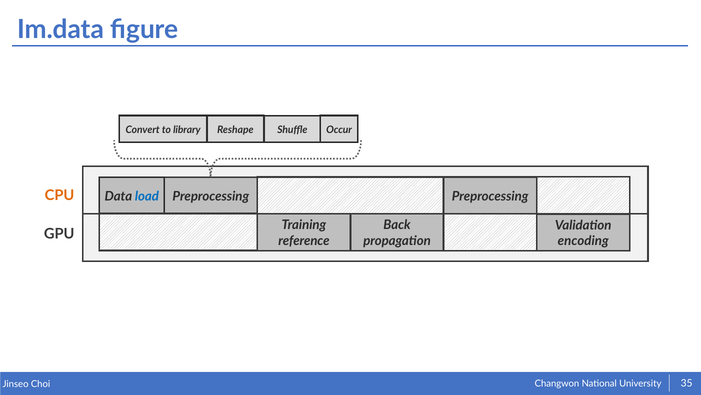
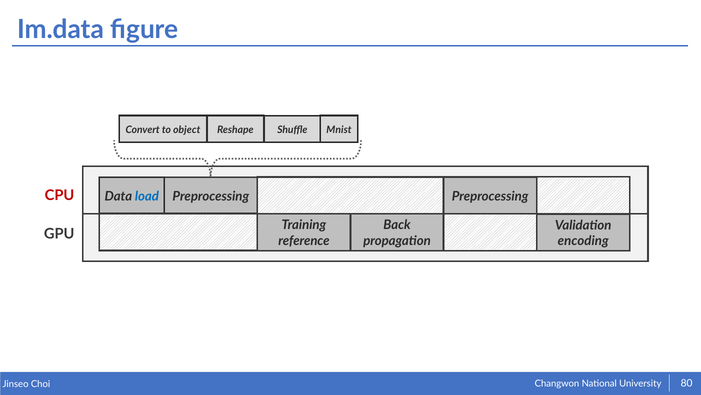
library: library -> object
Occur: Occur -> Mnist
CPU colour: orange -> red
35: 35 -> 80
